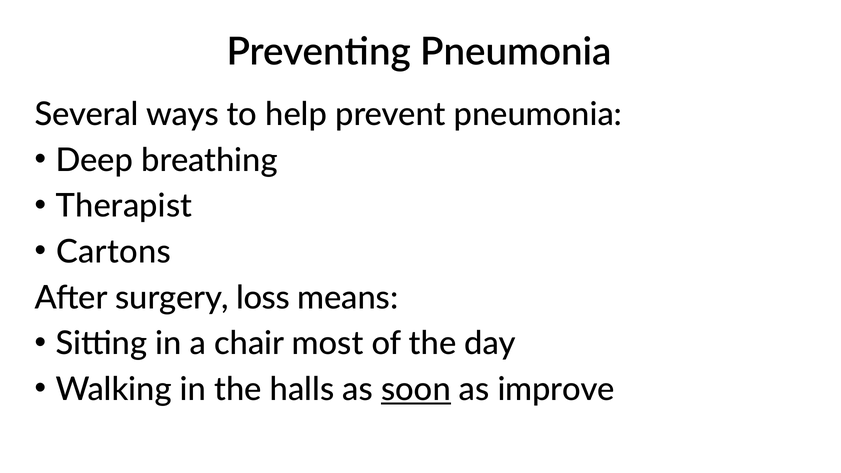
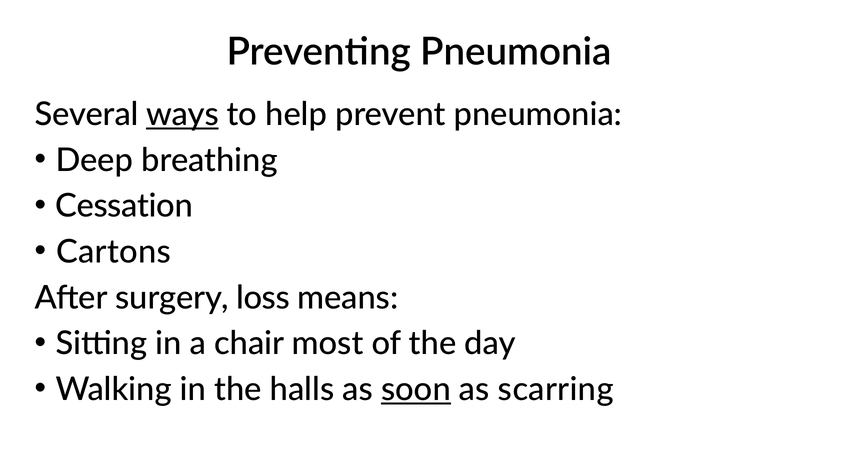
ways underline: none -> present
Therapist: Therapist -> Cessation
improve: improve -> scarring
